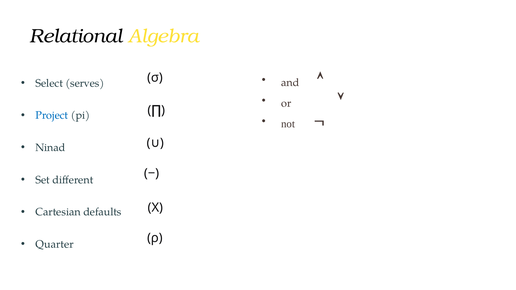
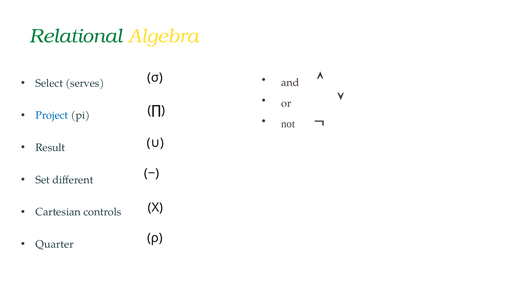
Relational colour: black -> green
Ninad: Ninad -> Result
defaults: defaults -> controls
